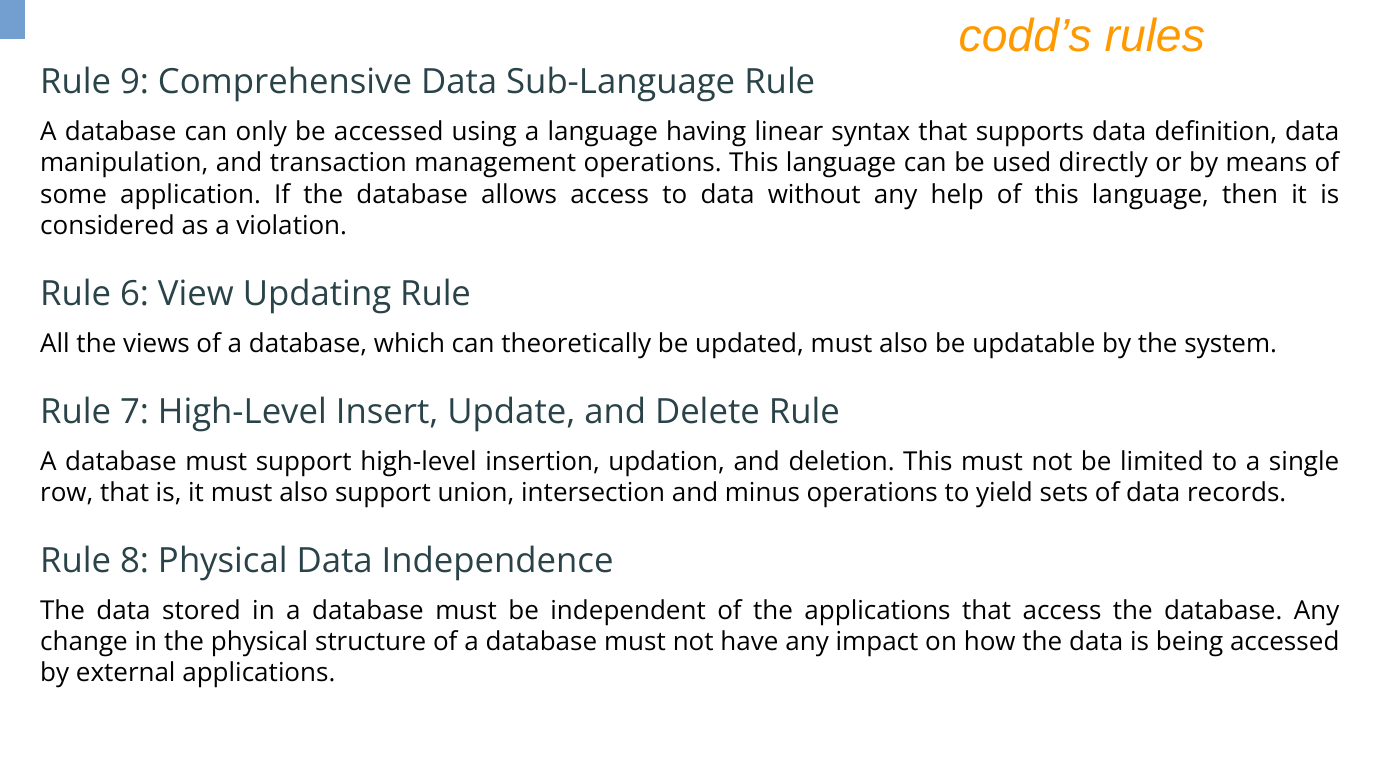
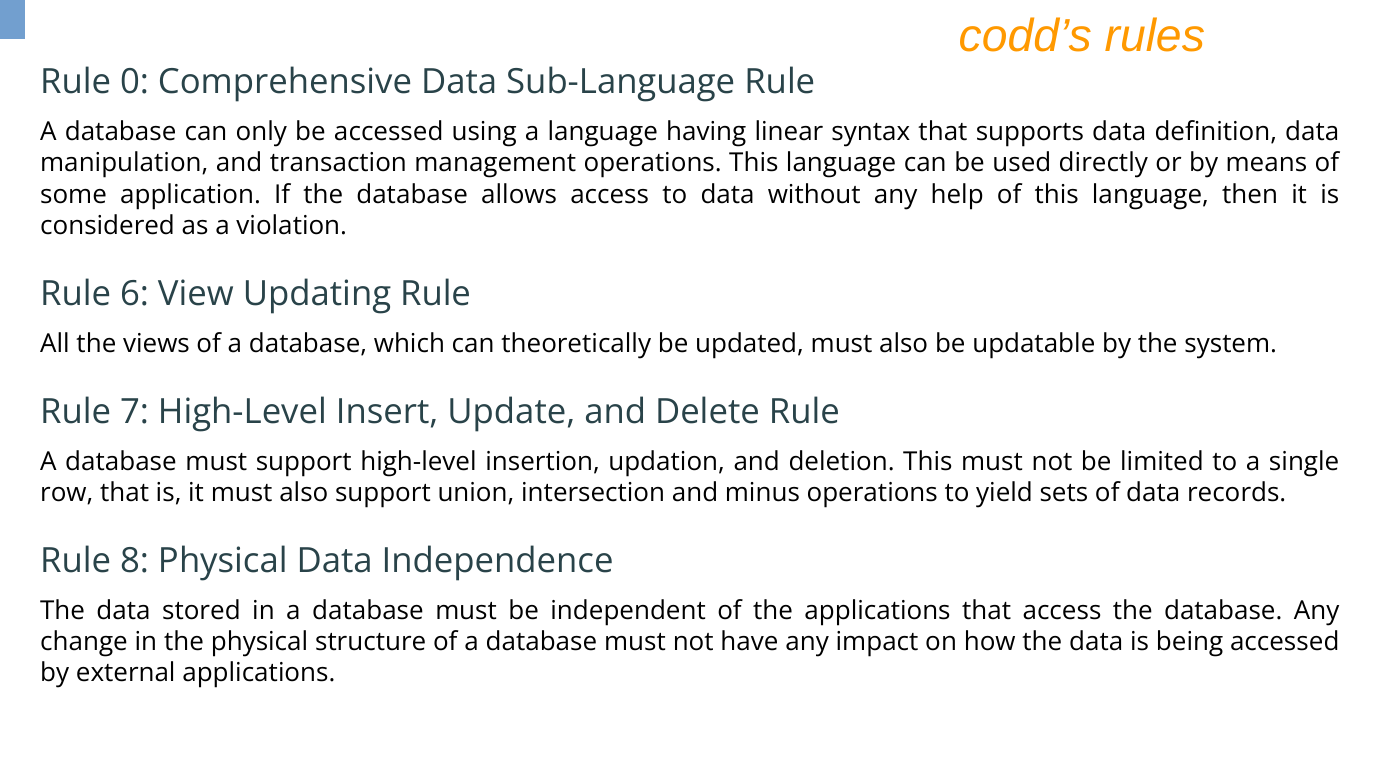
9: 9 -> 0
